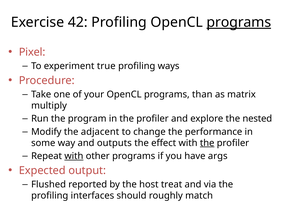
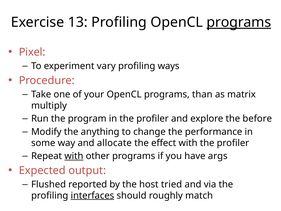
42: 42 -> 13
true: true -> vary
nested: nested -> before
adjacent: adjacent -> anything
outputs: outputs -> allocate
the at (207, 143) underline: present -> none
treat: treat -> tried
interfaces underline: none -> present
